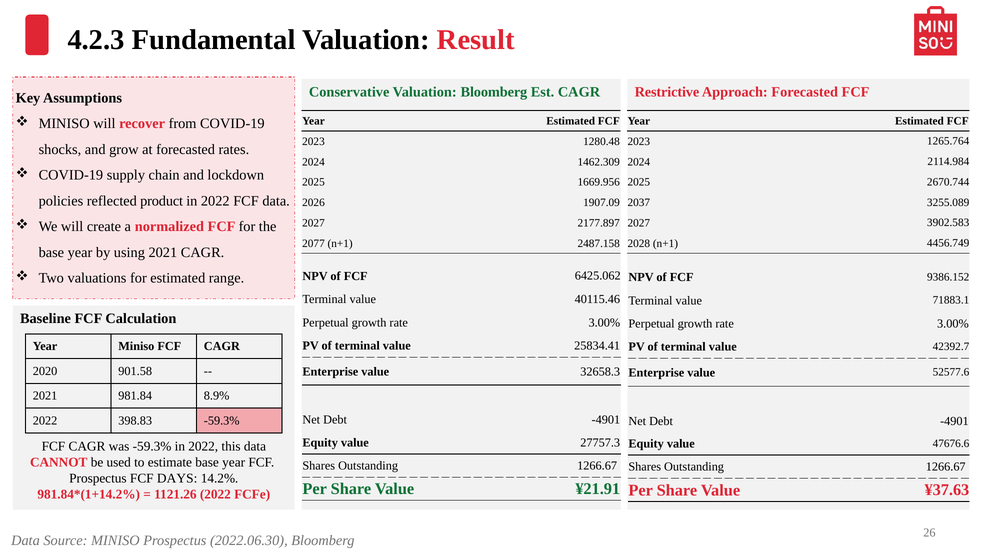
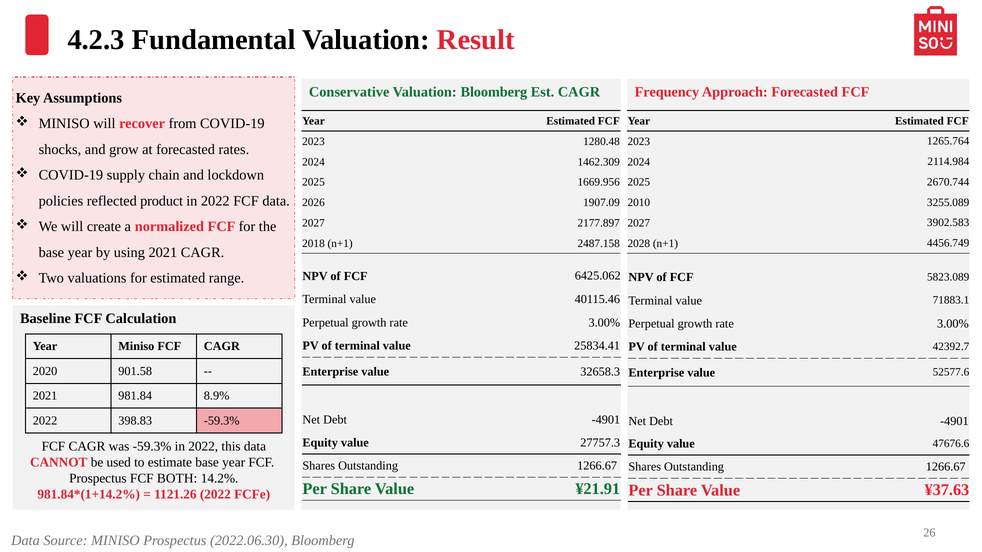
Restrictive: Restrictive -> Frequency
2037: 2037 -> 2010
2077: 2077 -> 2018
9386.152: 9386.152 -> 5823.089
DAYS: DAYS -> BOTH
